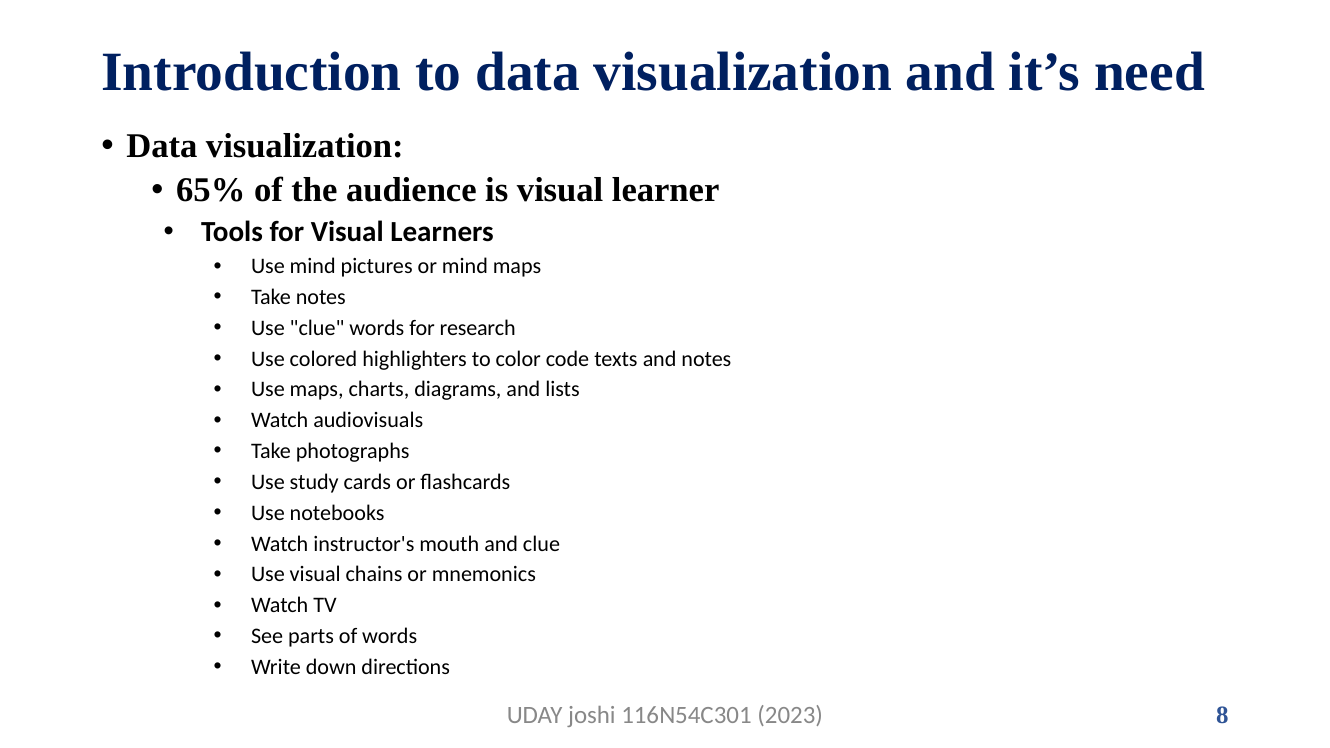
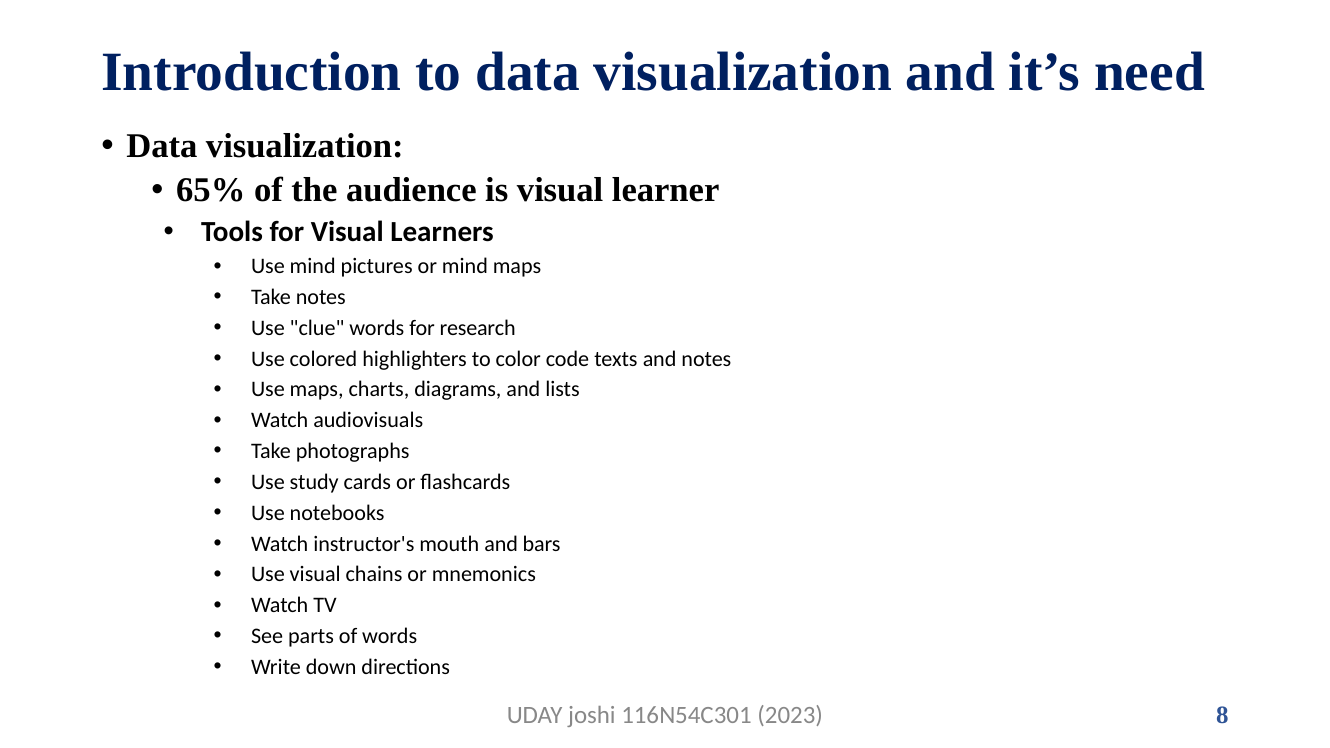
and clue: clue -> bars
